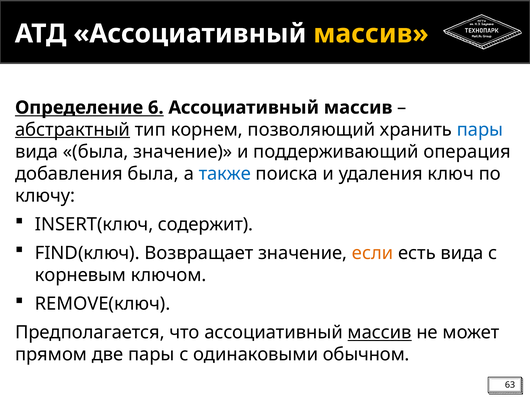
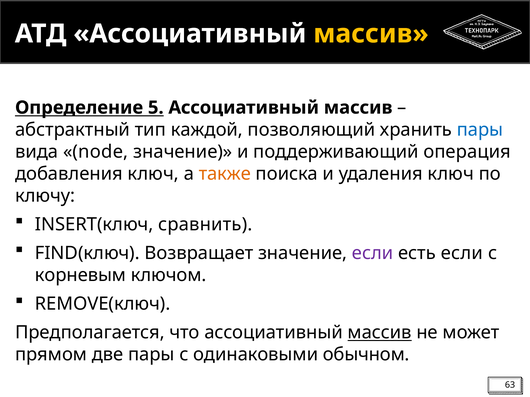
6: 6 -> 5
абстрактный underline: present -> none
корнем: корнем -> каждой
вида была: была -> node
добавления была: была -> ключ
также colour: blue -> orange
содержит: содержит -> сравнить
если at (373, 253) colour: orange -> purple
есть вида: вида -> если
